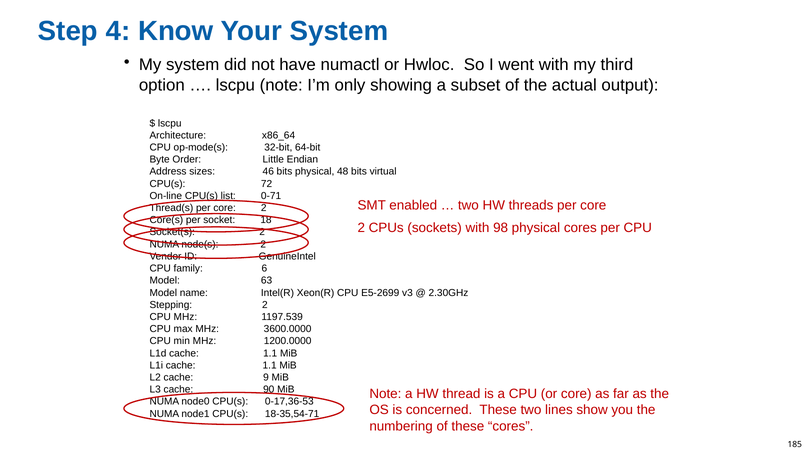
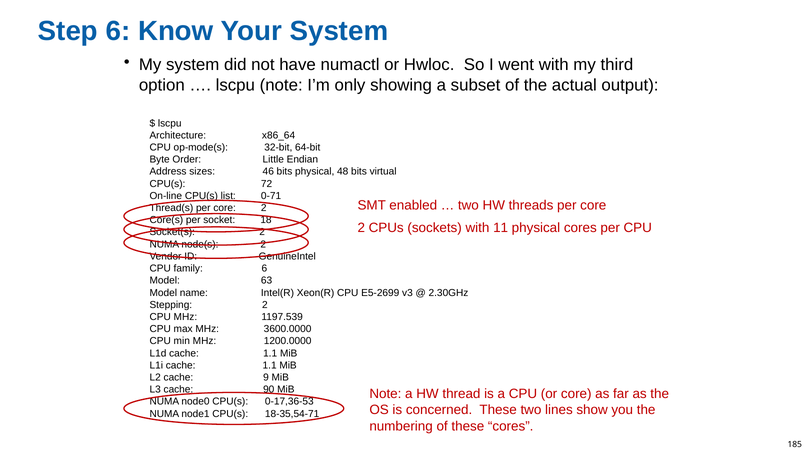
Step 4: 4 -> 6
98: 98 -> 11
